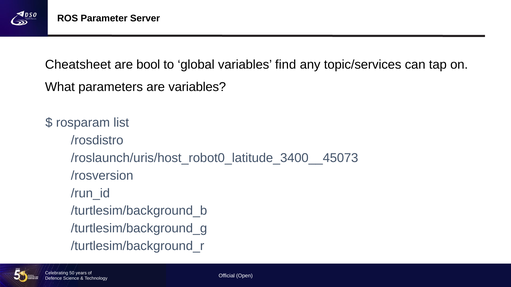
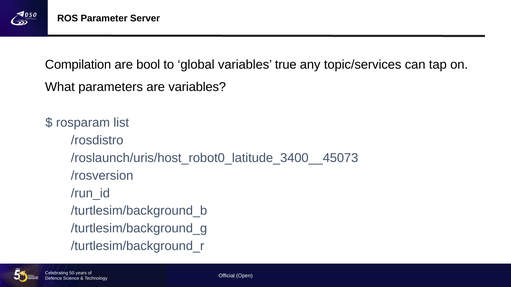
Cheatsheet: Cheatsheet -> Compilation
find: find -> true
